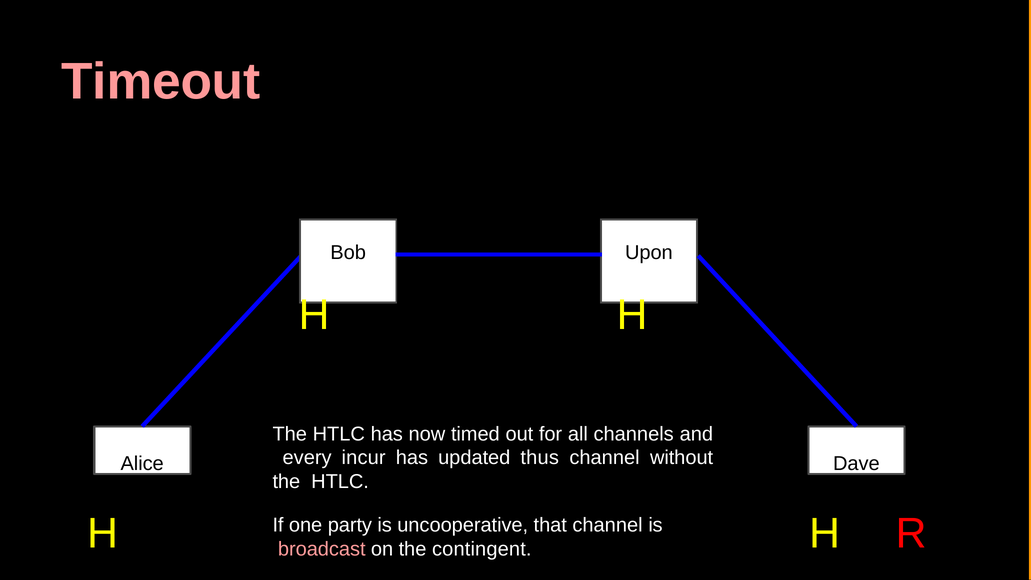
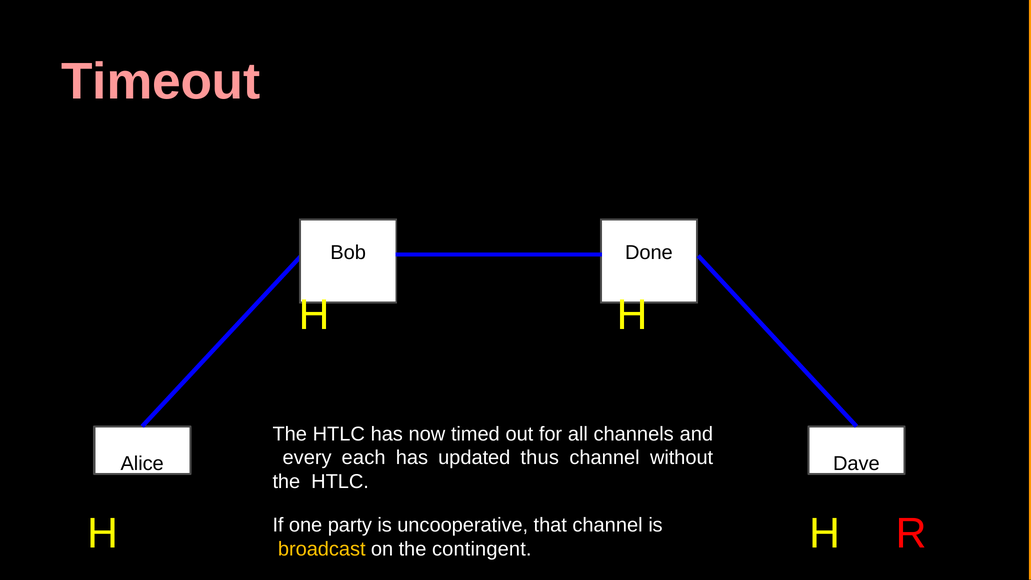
Upon: Upon -> Done
incur: incur -> each
broadcast colour: pink -> yellow
